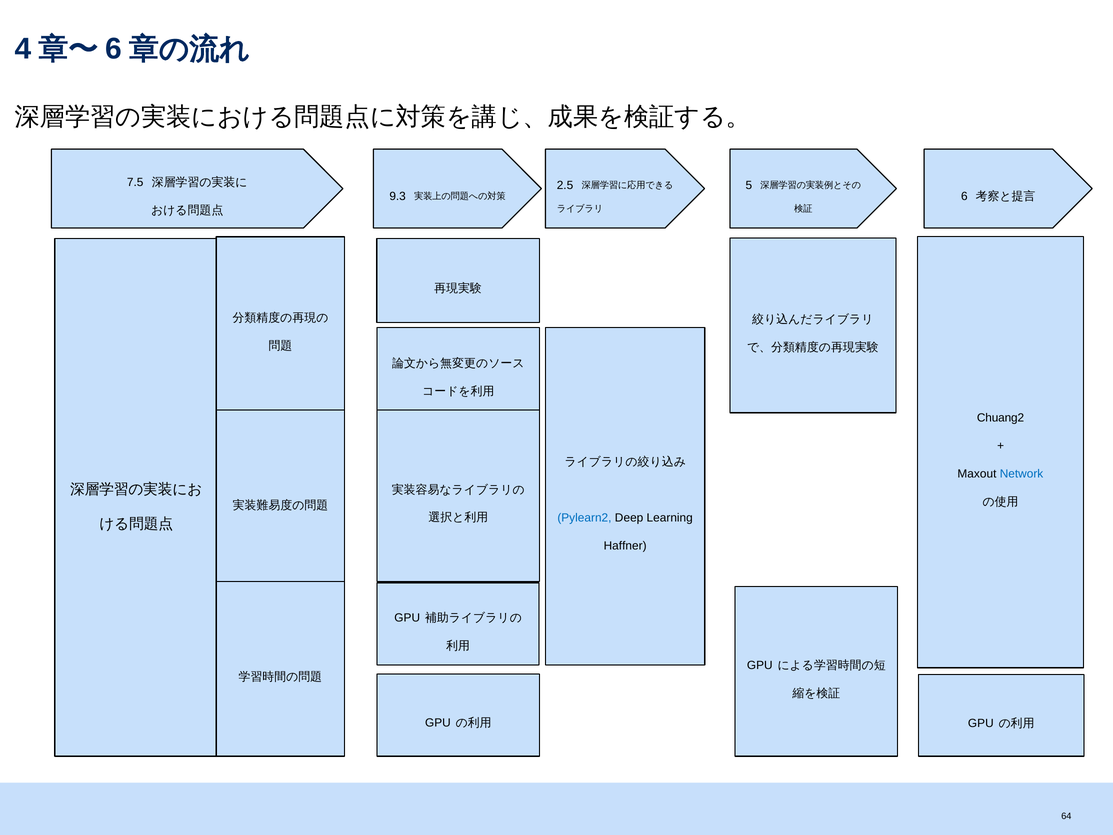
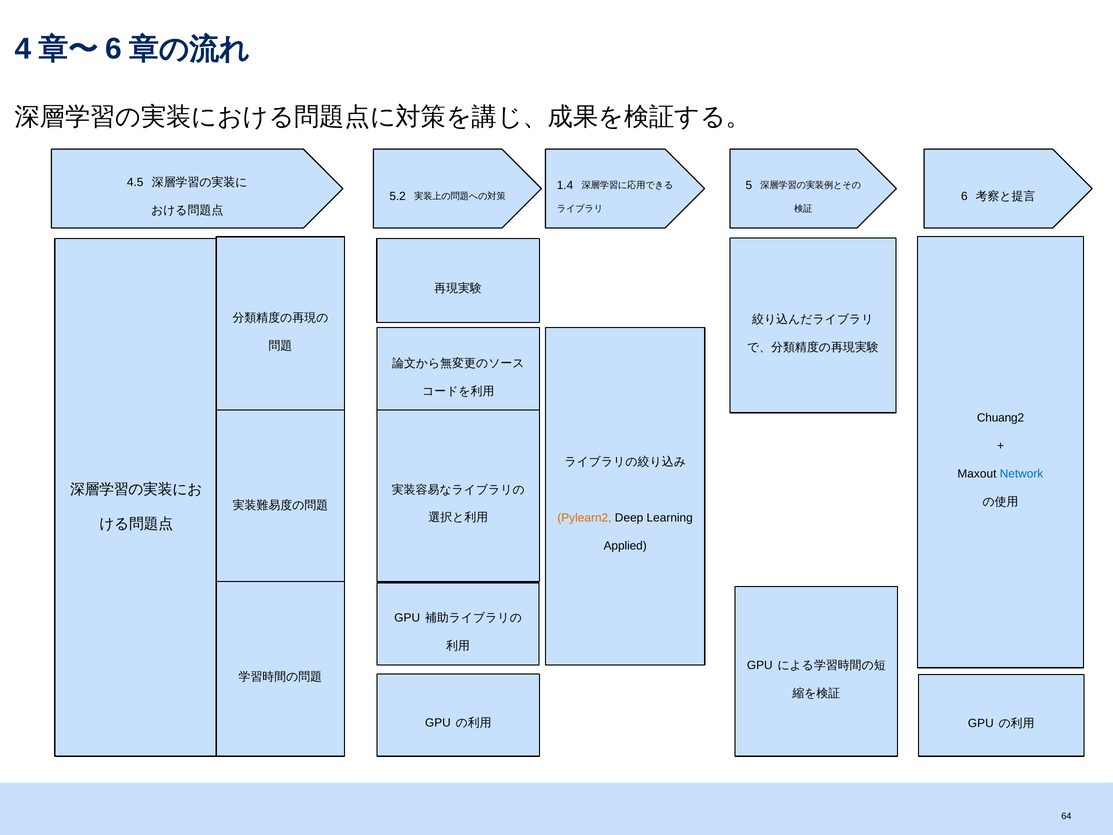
7.5: 7.5 -> 4.5
2.5: 2.5 -> 1.4
9.3: 9.3 -> 5.2
Pylearn2 colour: blue -> orange
Haffner: Haffner -> Applied
